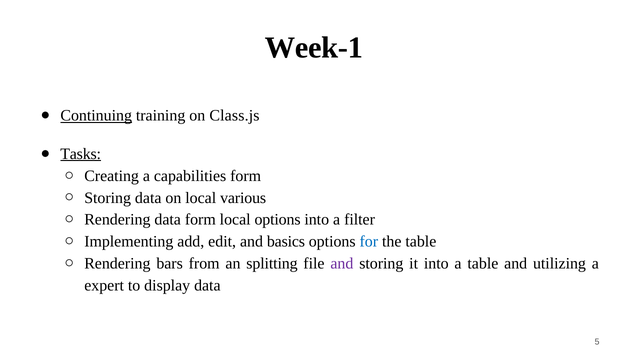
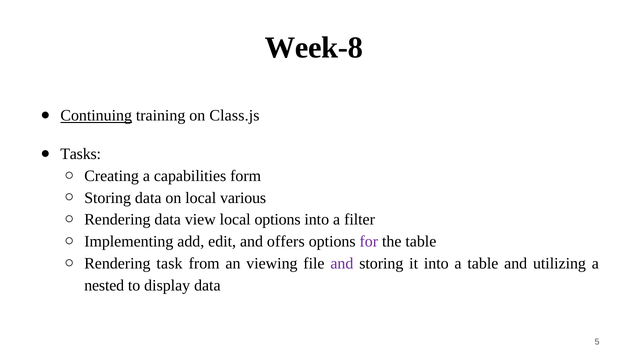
Week-1: Week-1 -> Week-8
Tasks underline: present -> none
data form: form -> view
basics: basics -> offers
for colour: blue -> purple
bars: bars -> task
splitting: splitting -> viewing
expert: expert -> nested
